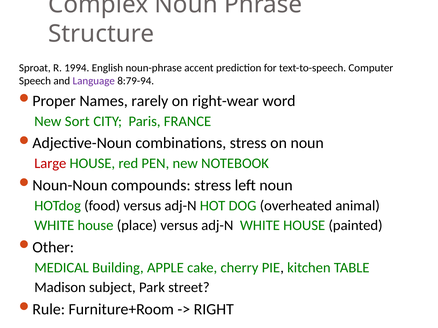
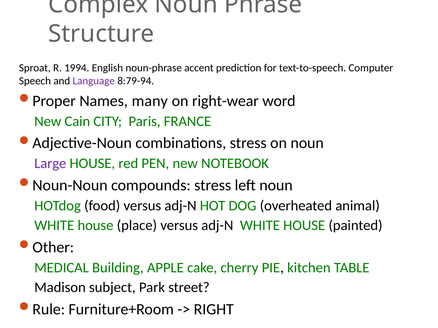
rarely: rarely -> many
Sort: Sort -> Cain
Large colour: red -> purple
